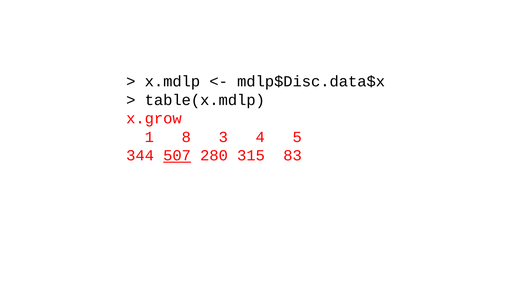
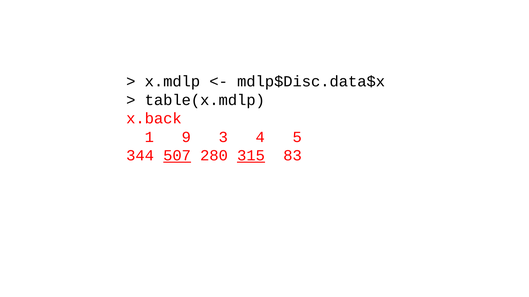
x.grow: x.grow -> x.back
8: 8 -> 9
315 underline: none -> present
